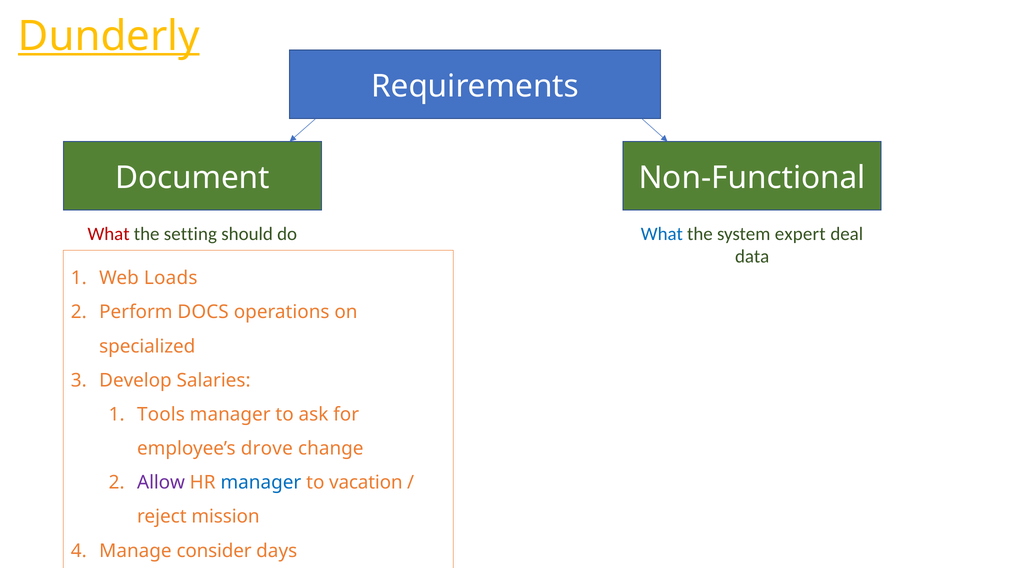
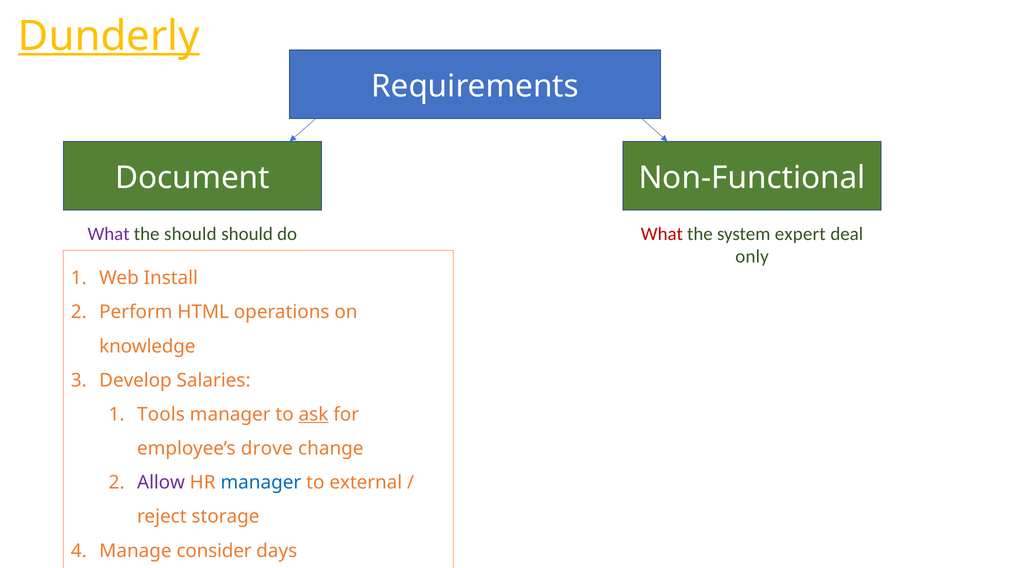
What at (109, 234) colour: red -> purple
the setting: setting -> should
What at (662, 234) colour: blue -> red
data: data -> only
Loads: Loads -> Install
DOCS: DOCS -> HTML
specialized: specialized -> knowledge
ask underline: none -> present
to vacation: vacation -> external
mission: mission -> storage
